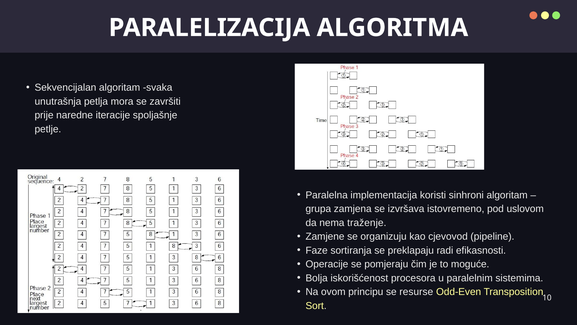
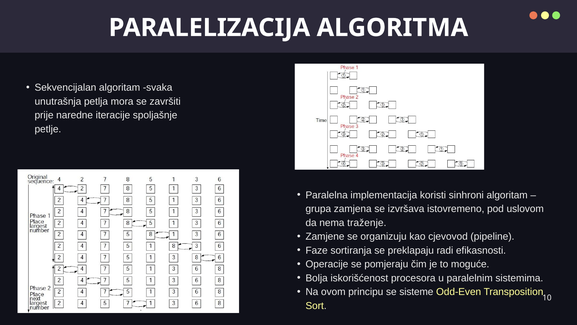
resurse: resurse -> sisteme
